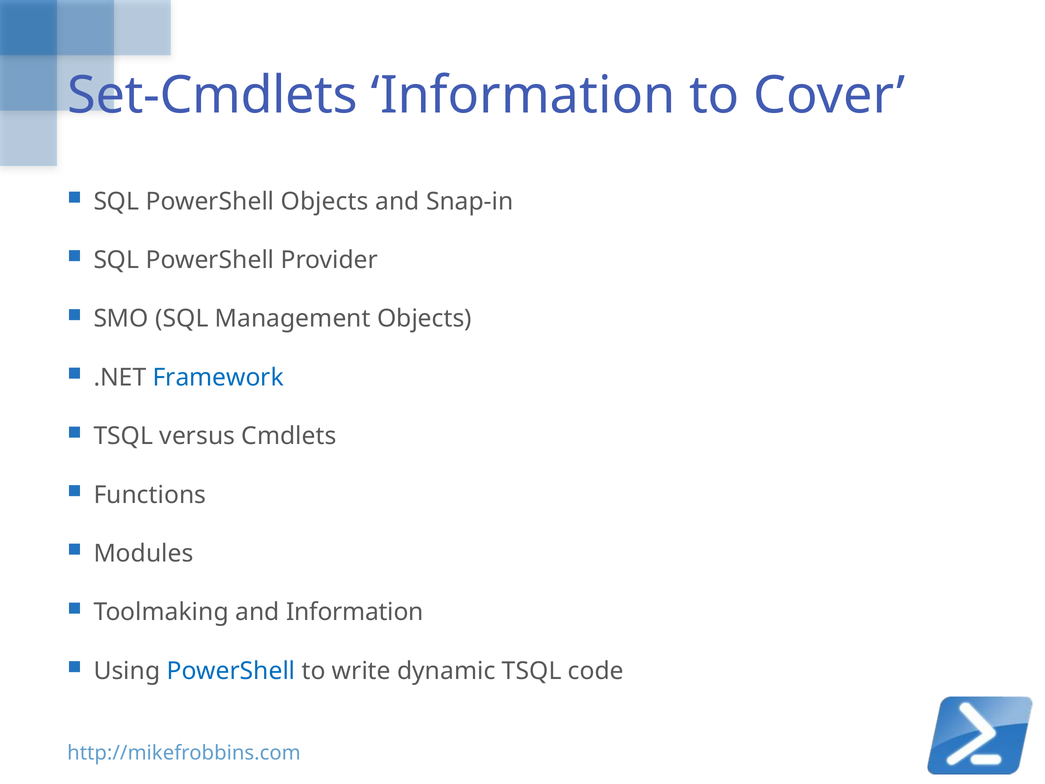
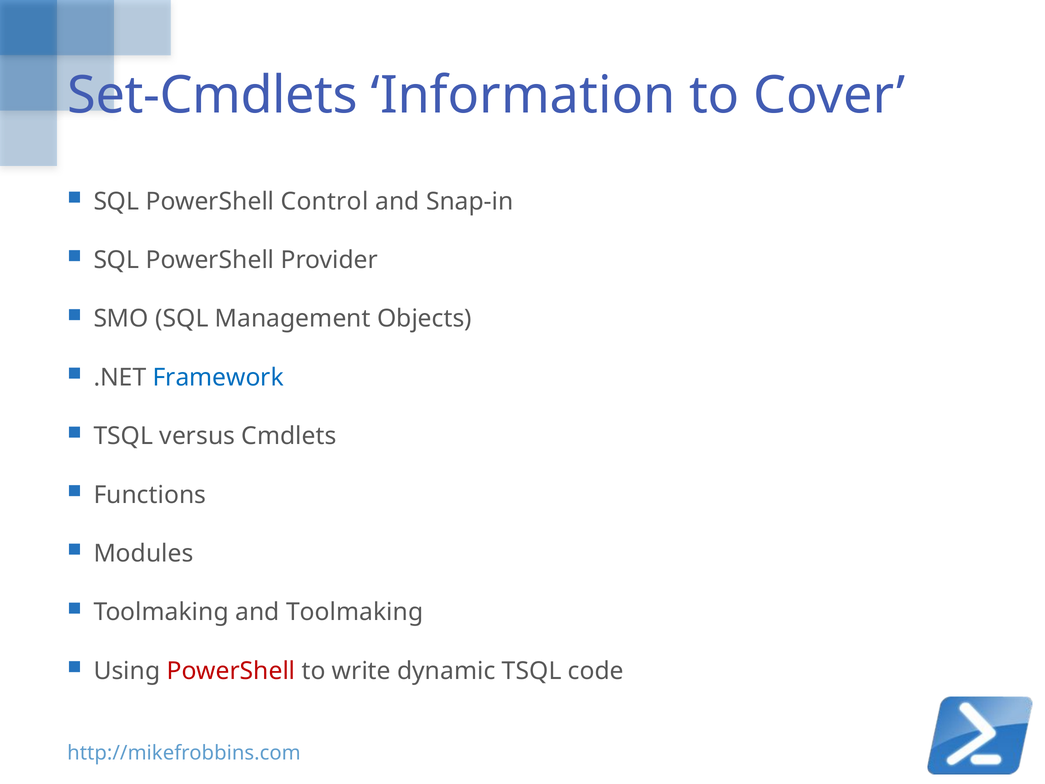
PowerShell Objects: Objects -> Control
and Information: Information -> Toolmaking
PowerShell at (231, 671) colour: blue -> red
